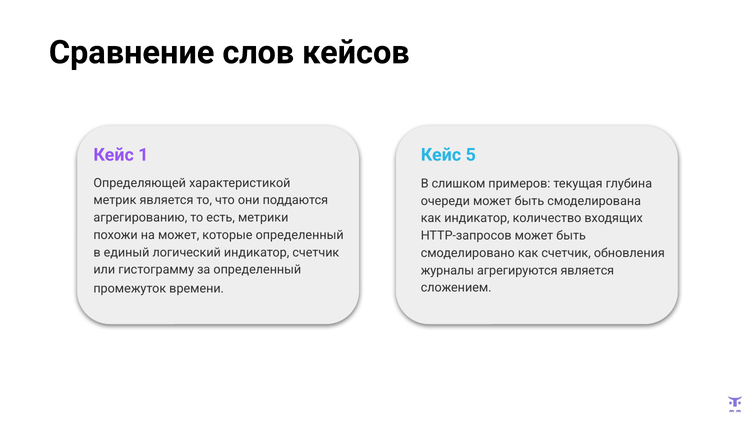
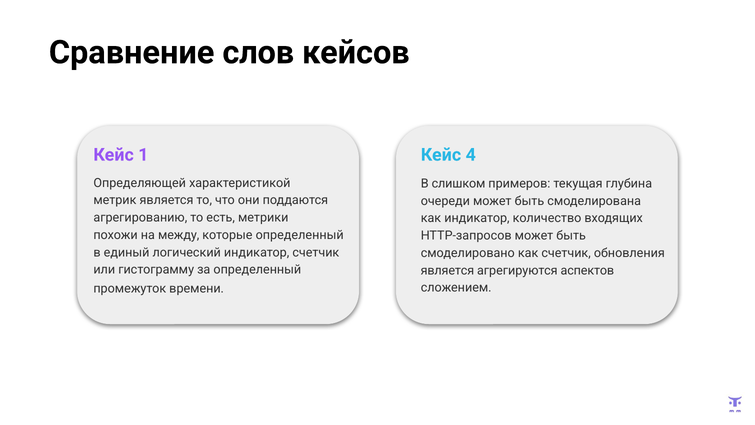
5: 5 -> 4
на может: может -> между
журналы at (447, 270): журналы -> является
агрегируются является: является -> аспектов
